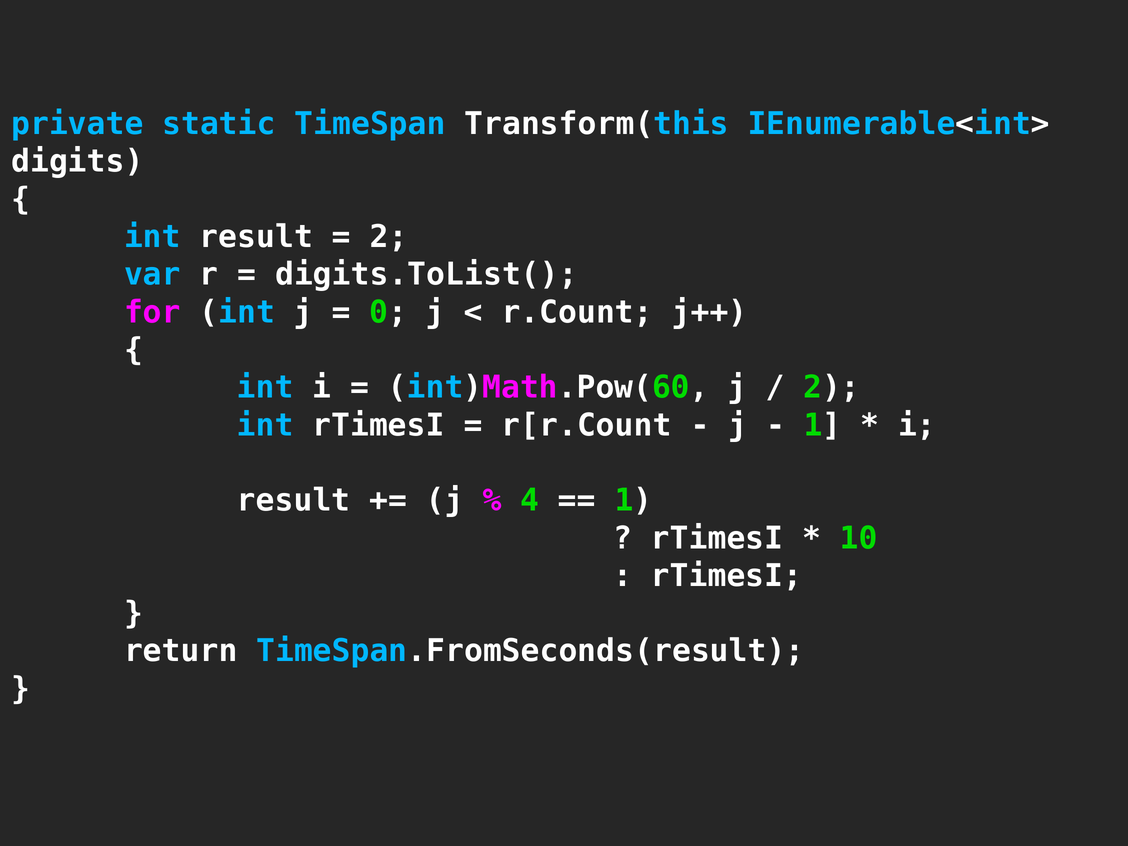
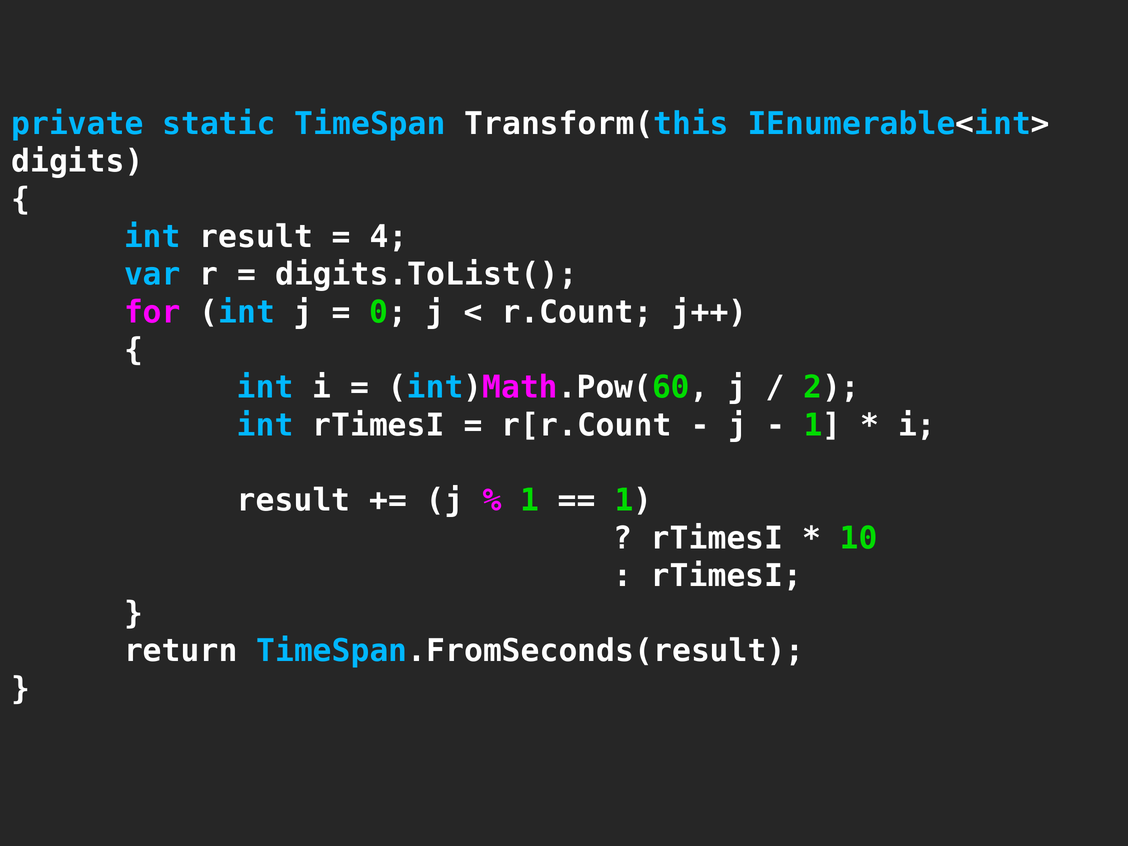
2 at (389, 237): 2 -> 4
4 at (530, 500): 4 -> 1
